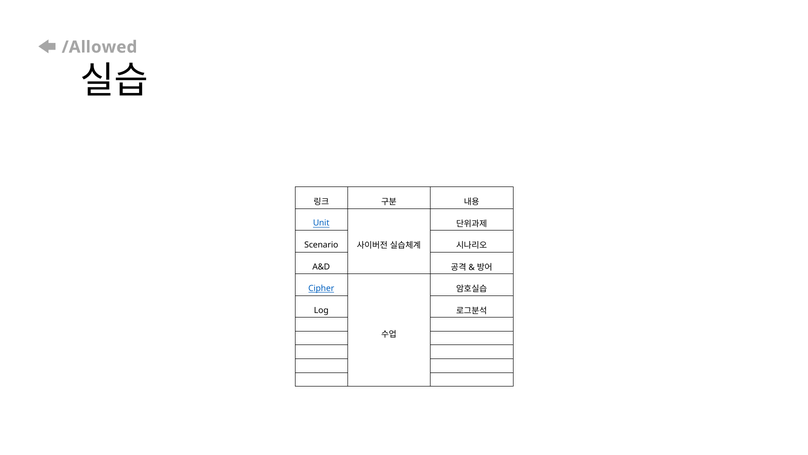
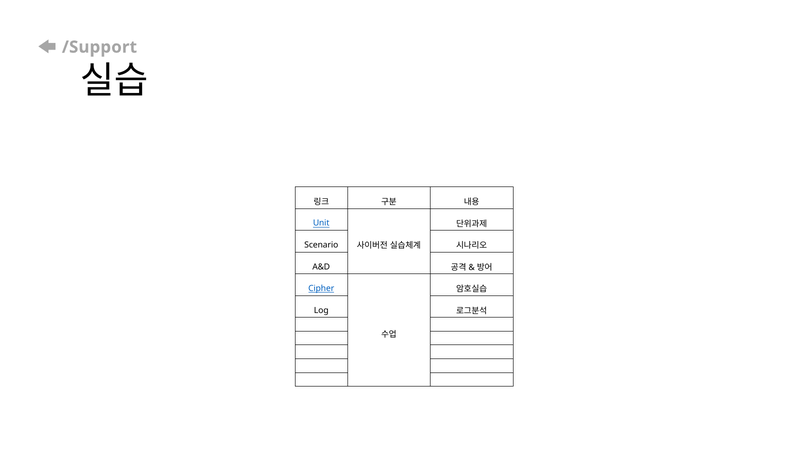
/Allowed: /Allowed -> /Support
